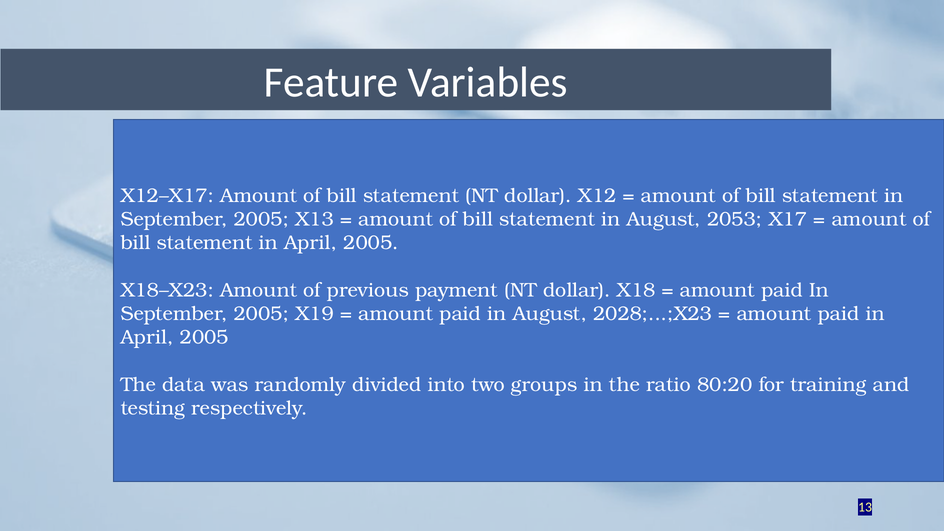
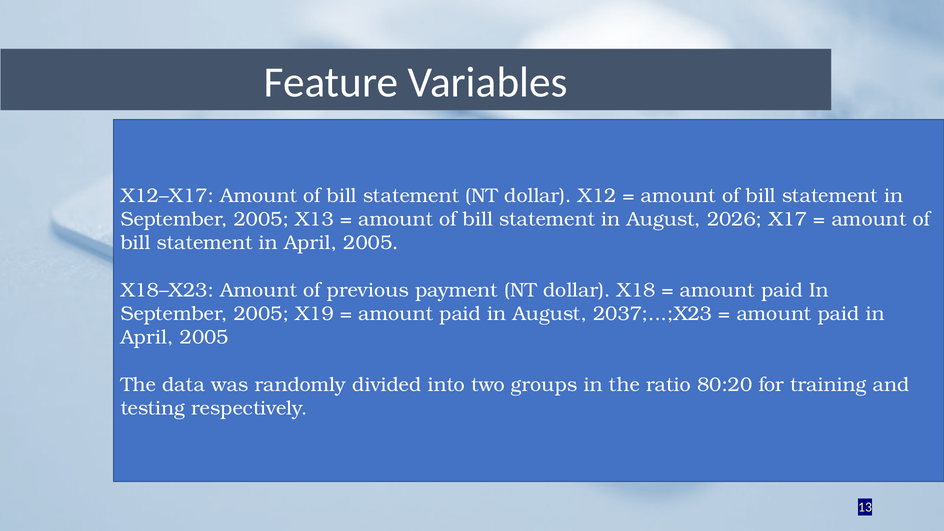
2053: 2053 -> 2026
2028;...;X23: 2028;...;X23 -> 2037;...;X23
